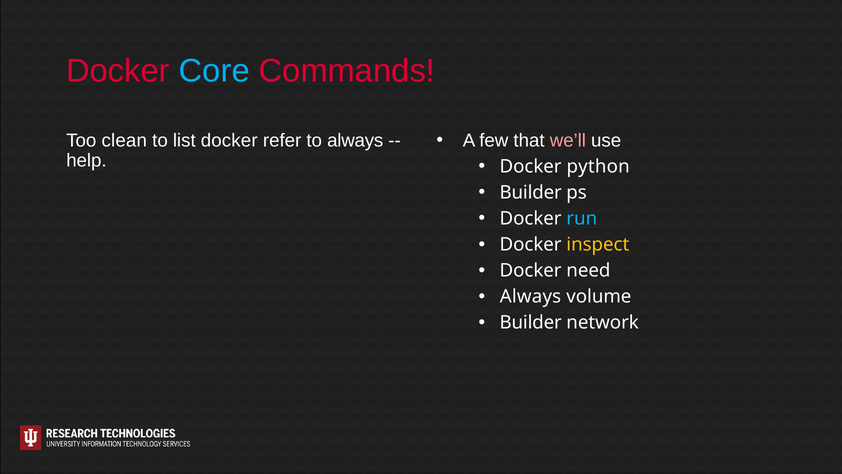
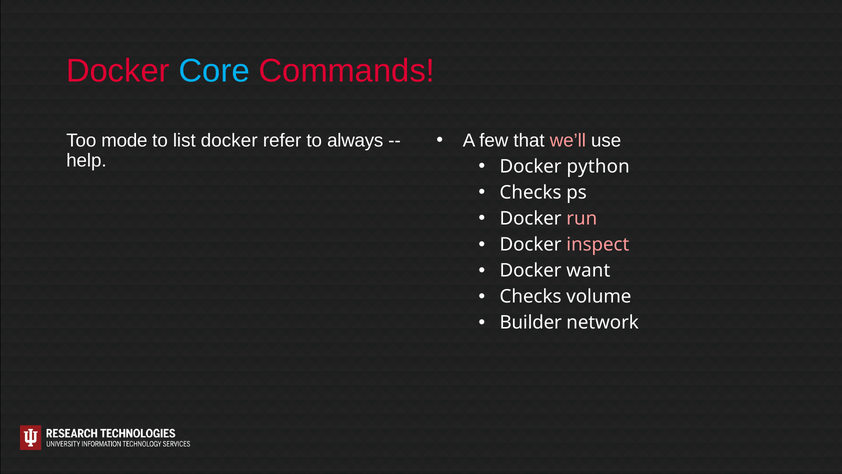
clean: clean -> mode
Builder at (531, 192): Builder -> Checks
run colour: light blue -> pink
inspect colour: yellow -> pink
need: need -> want
Always at (530, 296): Always -> Checks
